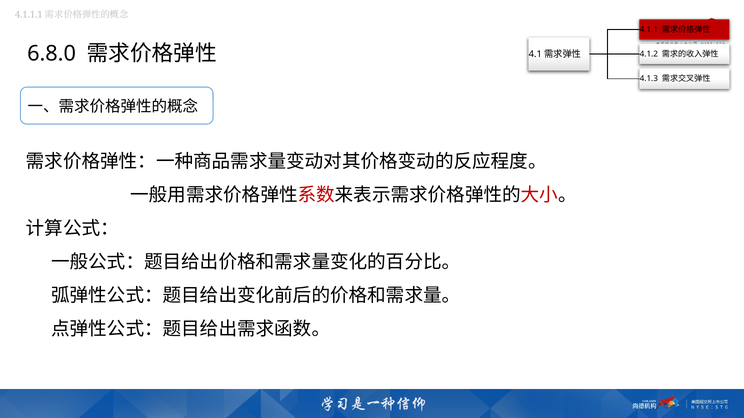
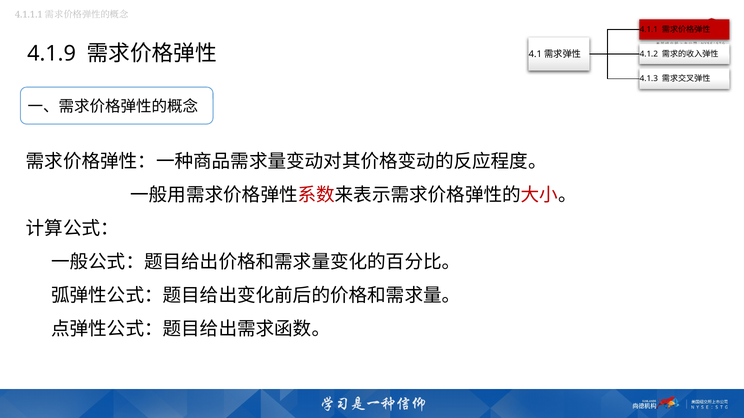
6.8.0: 6.8.0 -> 4.1.9
